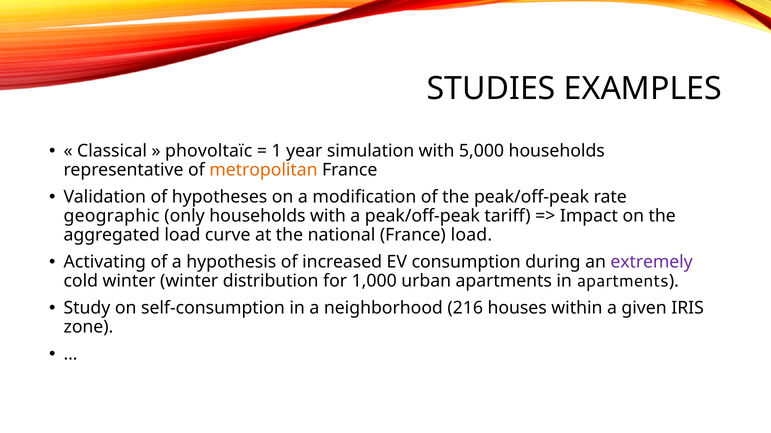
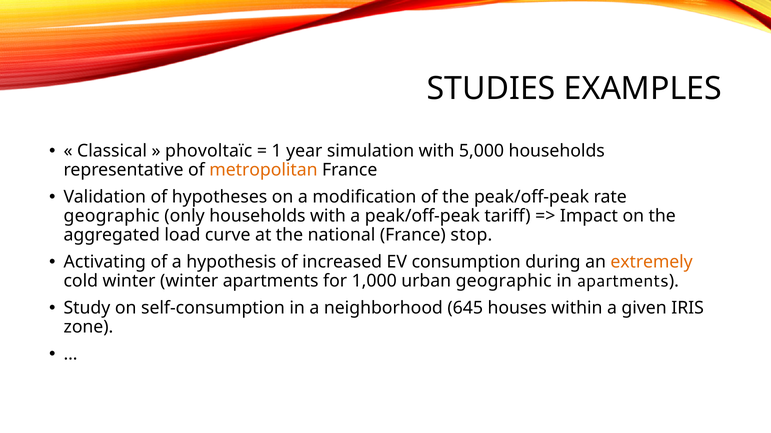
France load: load -> stop
extremely colour: purple -> orange
winter distribution: distribution -> apartments
urban apartments: apartments -> geographic
216: 216 -> 645
